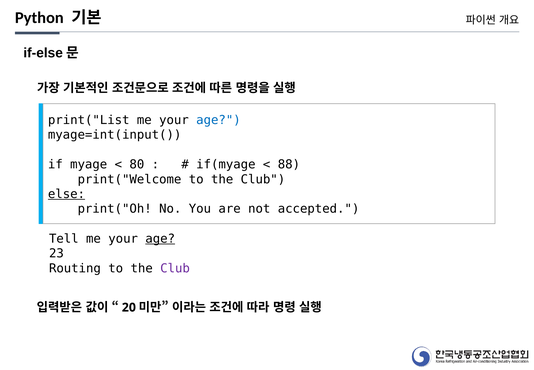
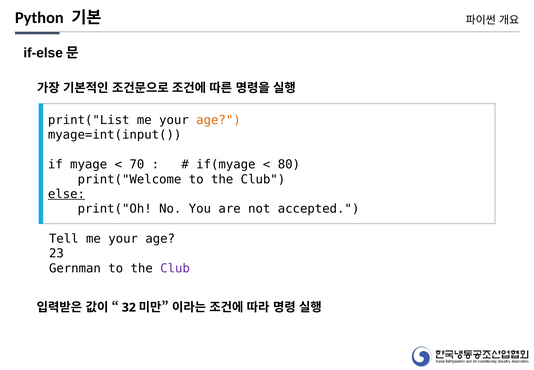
age at (218, 120) colour: blue -> orange
80: 80 -> 70
88: 88 -> 80
age at (160, 238) underline: present -> none
Routing: Routing -> Gernman
20: 20 -> 32
